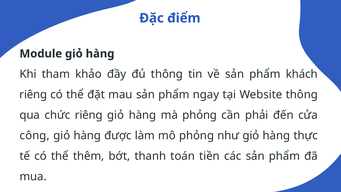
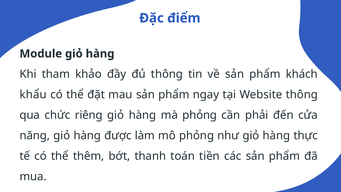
riêng at (33, 95): riêng -> khẩu
công: công -> năng
